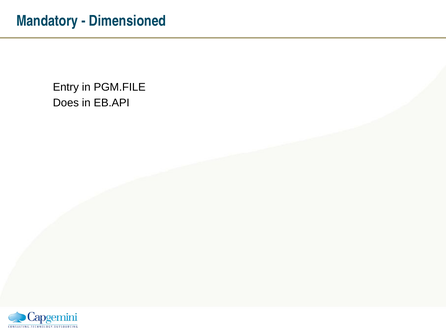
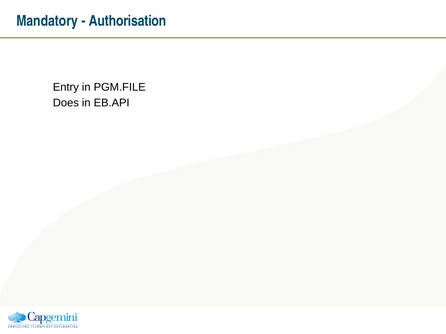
Dimensioned: Dimensioned -> Authorisation
